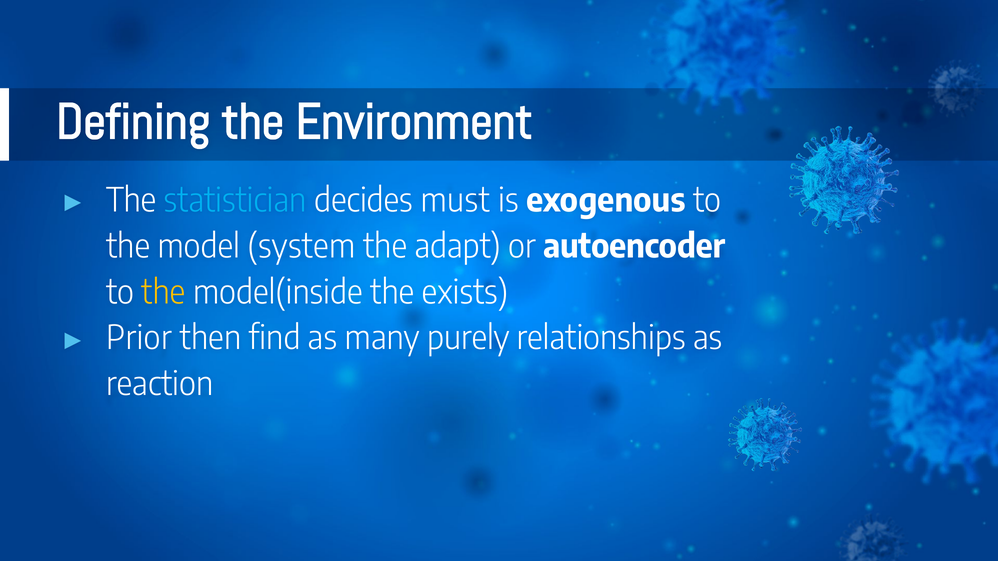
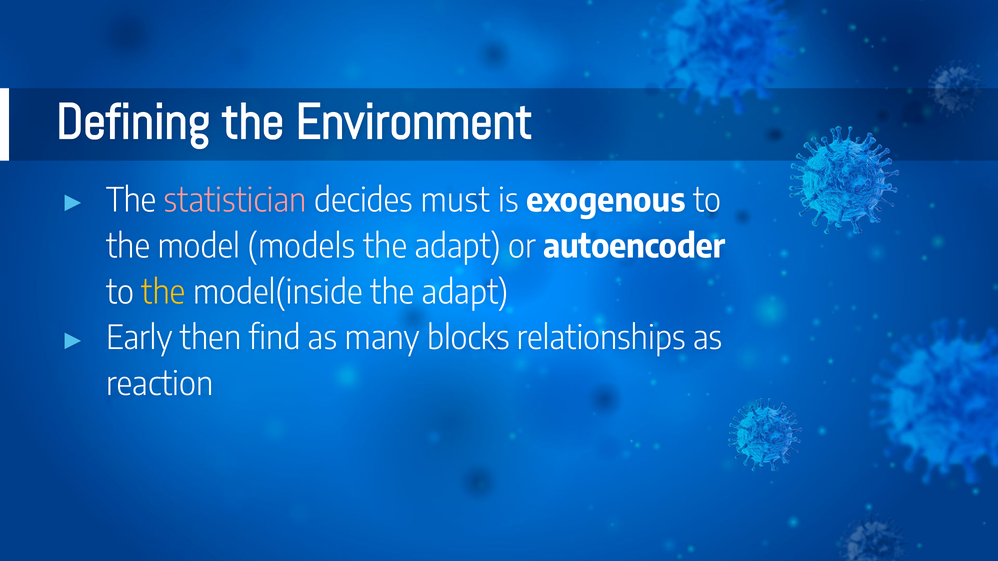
statistician colour: light blue -> pink
system: system -> models
model(inside the exists: exists -> adapt
Prior: Prior -> Early
purely: purely -> blocks
